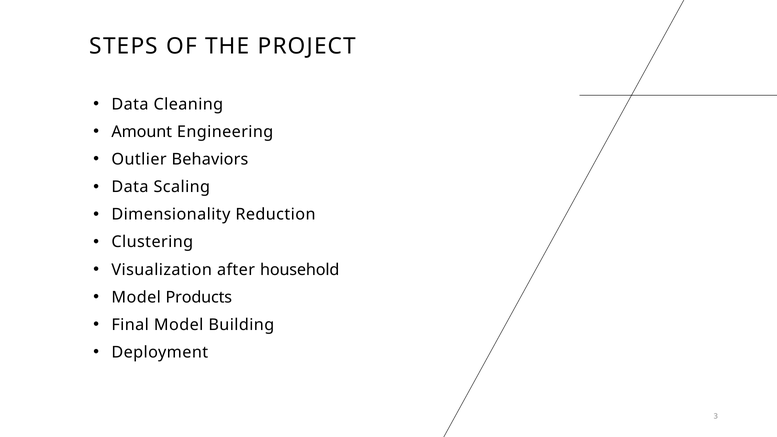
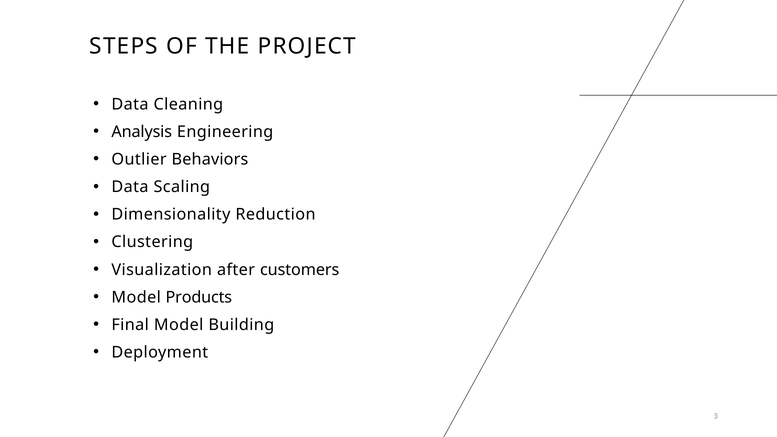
Amount: Amount -> Analysis
household: household -> customers
